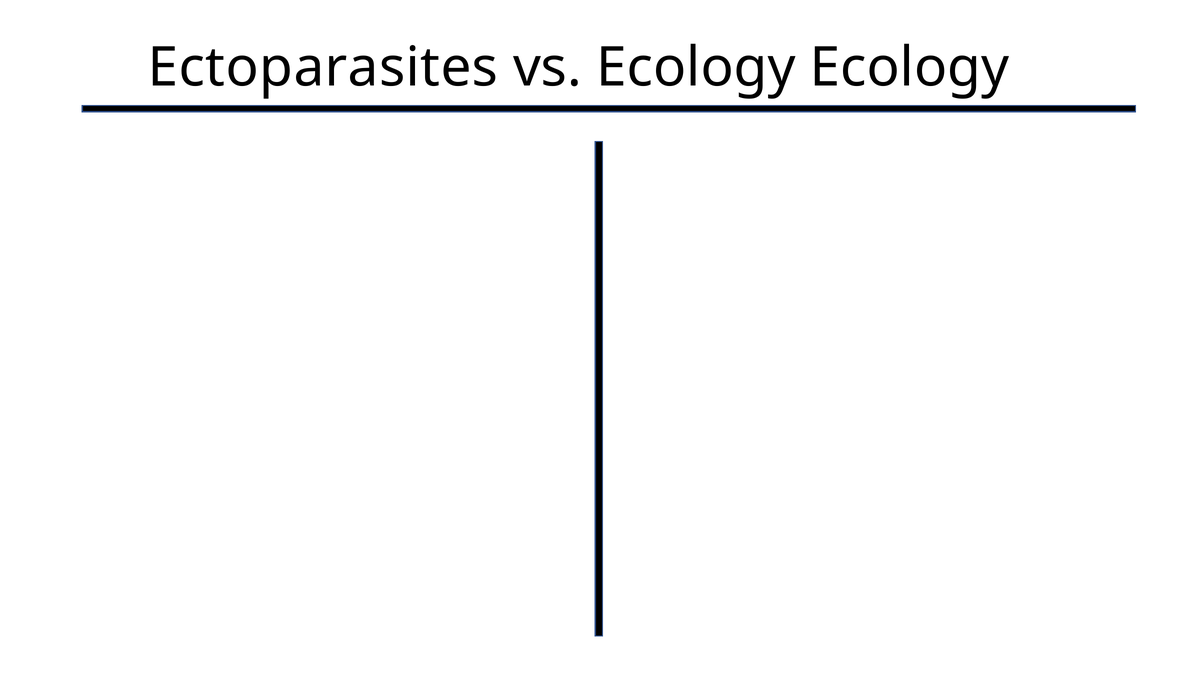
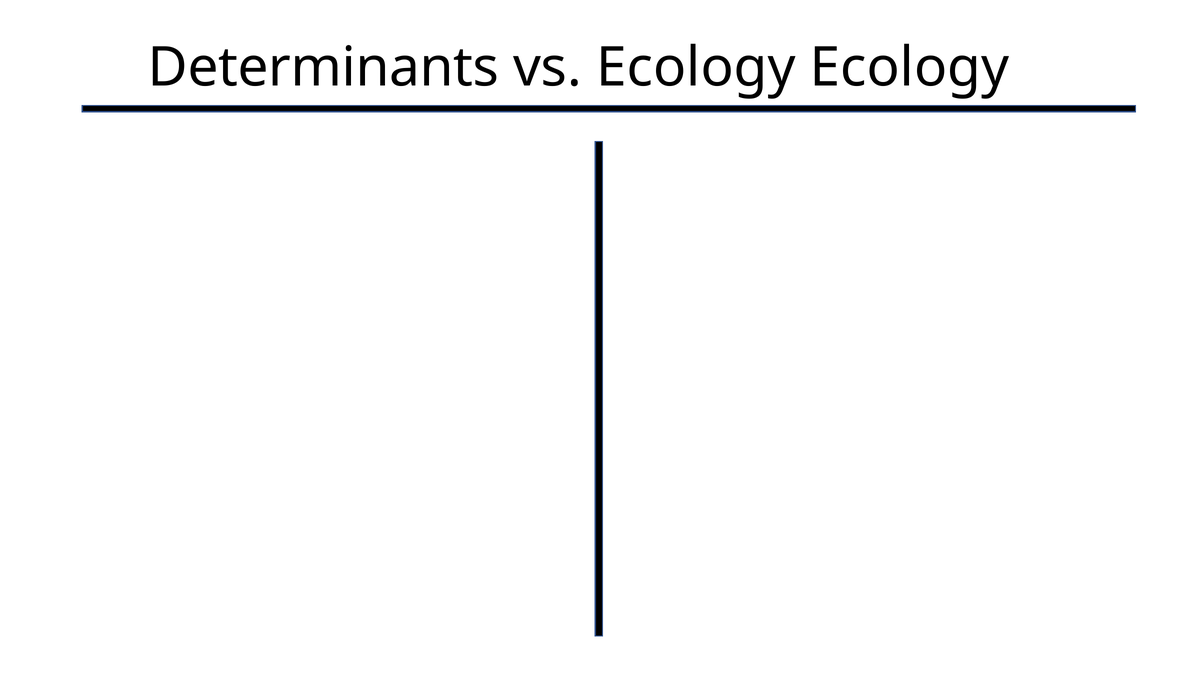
Ectoparasites at (323, 67): Ectoparasites -> Determinants
